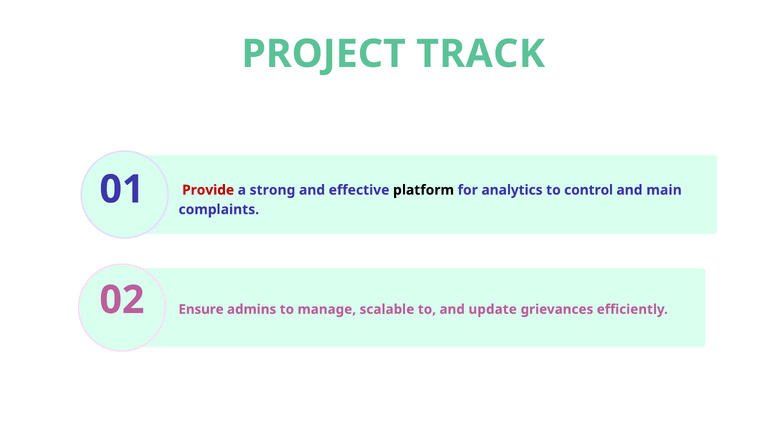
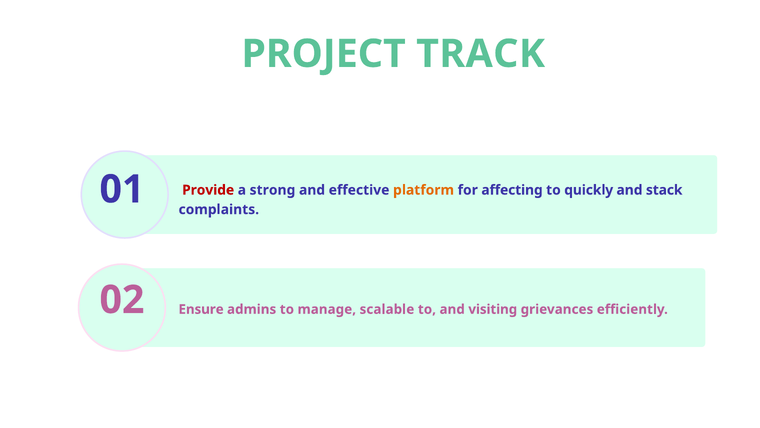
platform colour: black -> orange
analytics: analytics -> affecting
control: control -> quickly
main: main -> stack
update: update -> visiting
